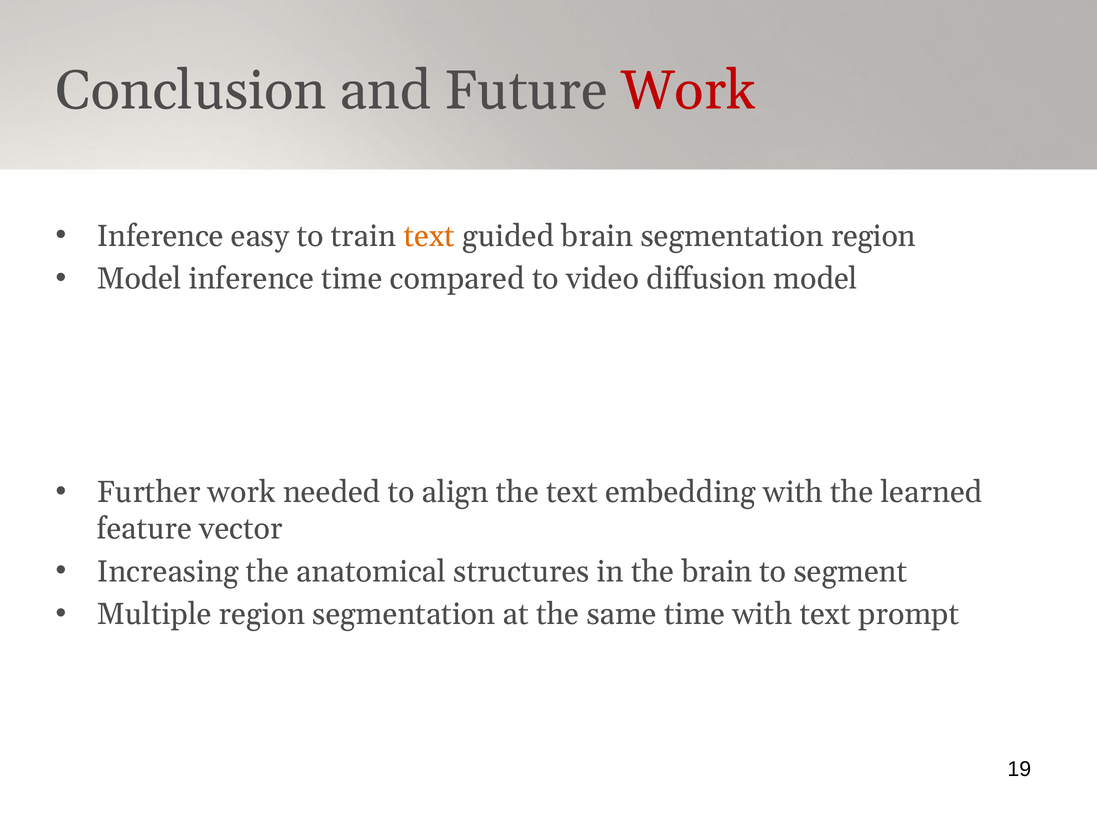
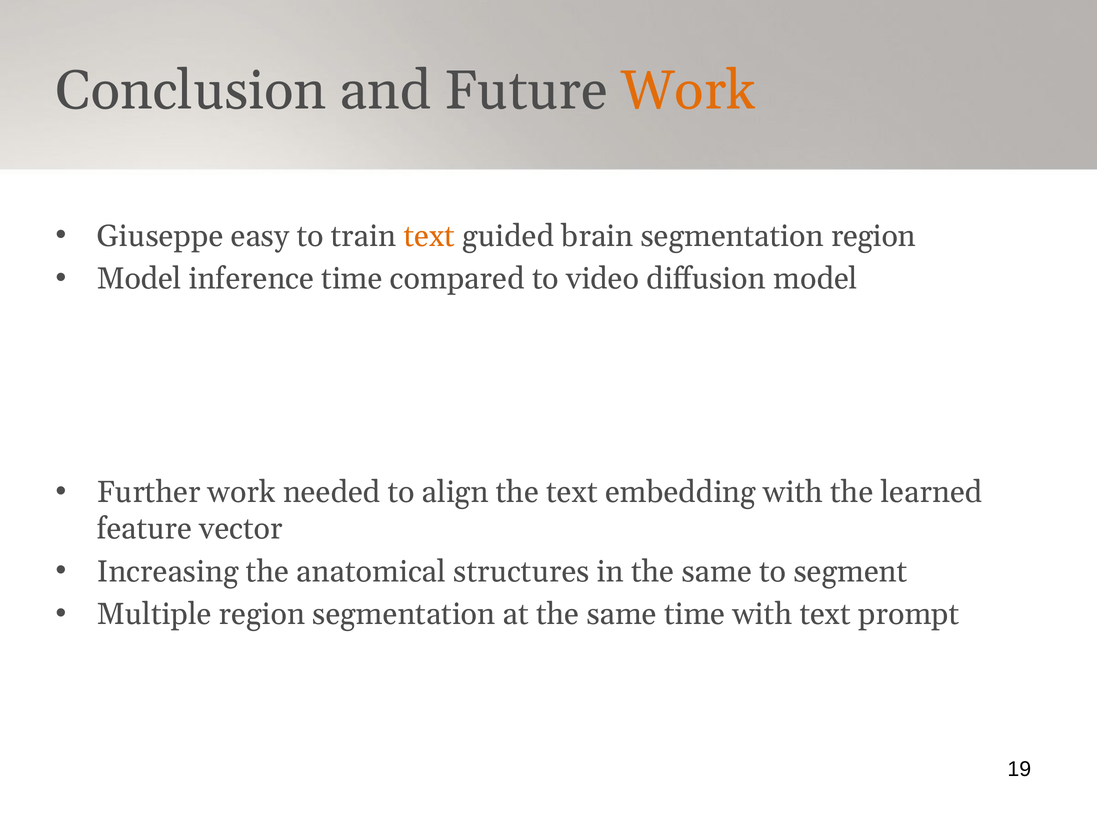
Work at (688, 91) colour: red -> orange
Inference at (160, 236): Inference -> Giuseppe
in the brain: brain -> same
